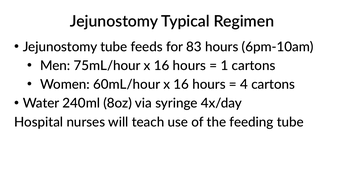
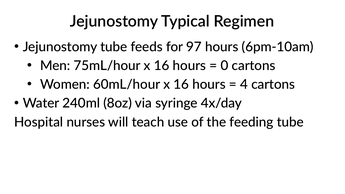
83: 83 -> 97
1: 1 -> 0
